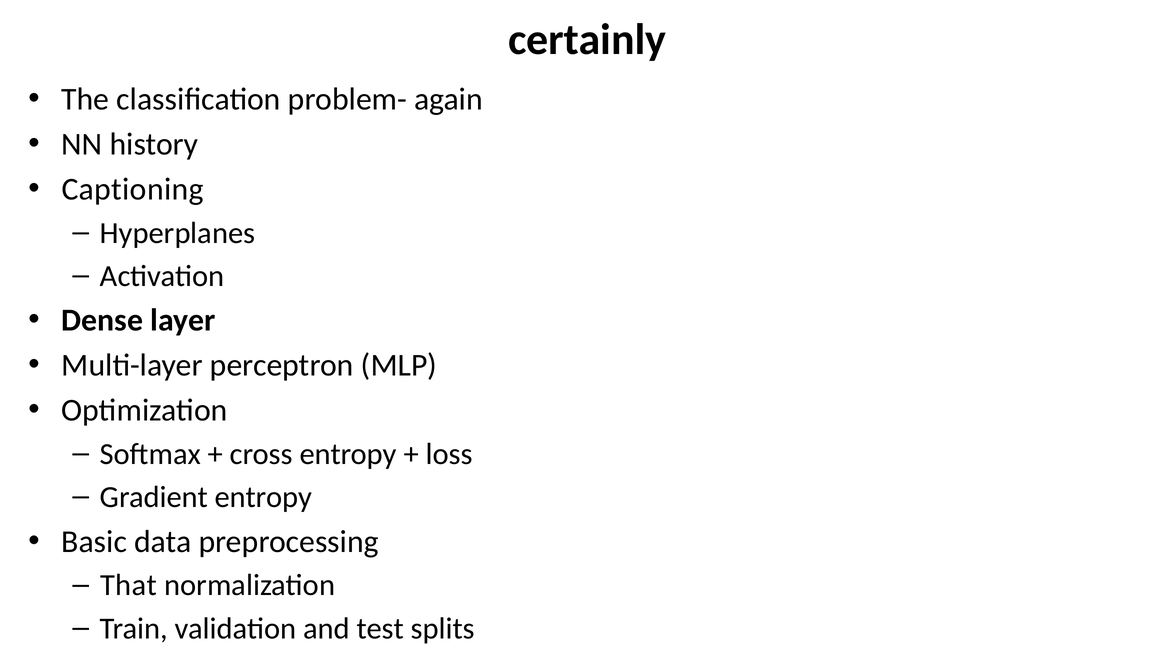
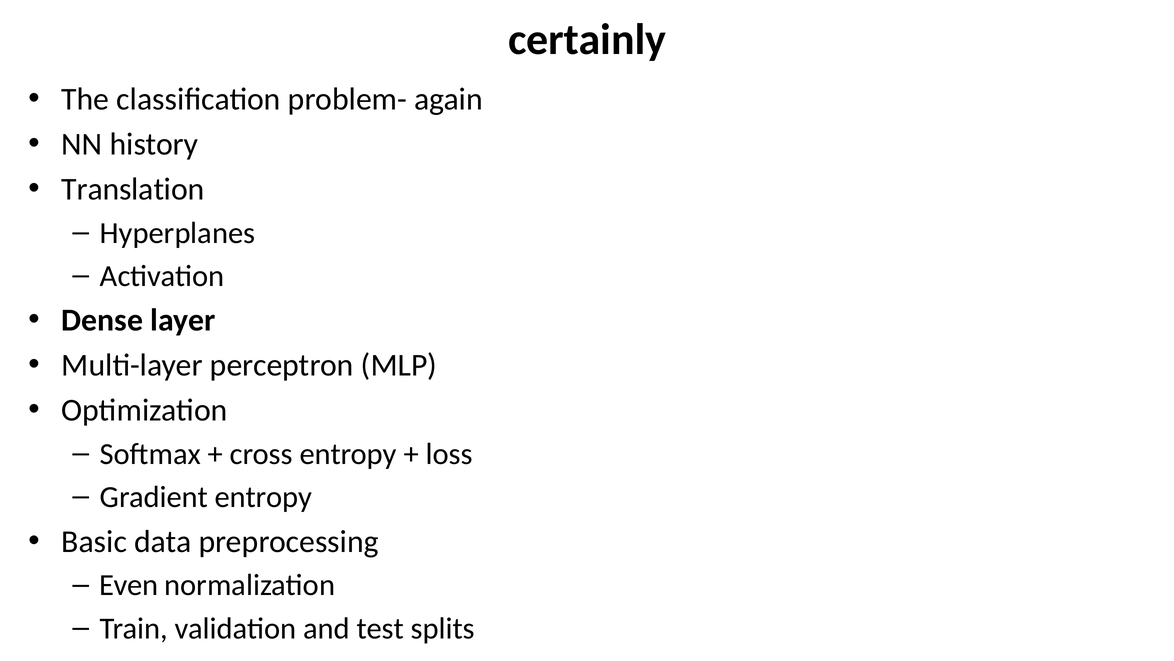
Captioning: Captioning -> Translation
That: That -> Even
